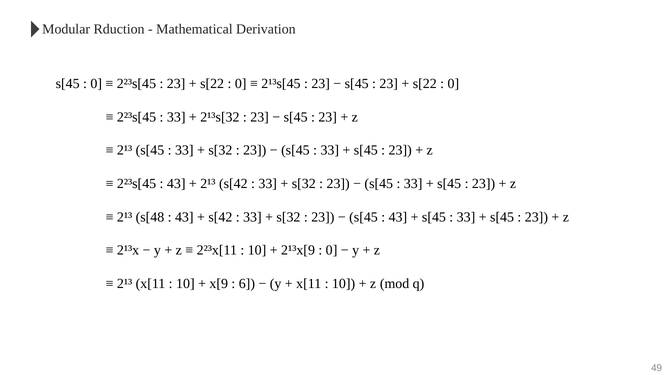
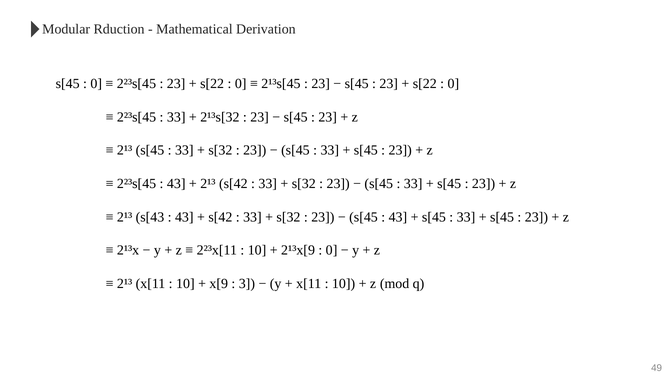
s[48: s[48 -> s[43
6: 6 -> 3
